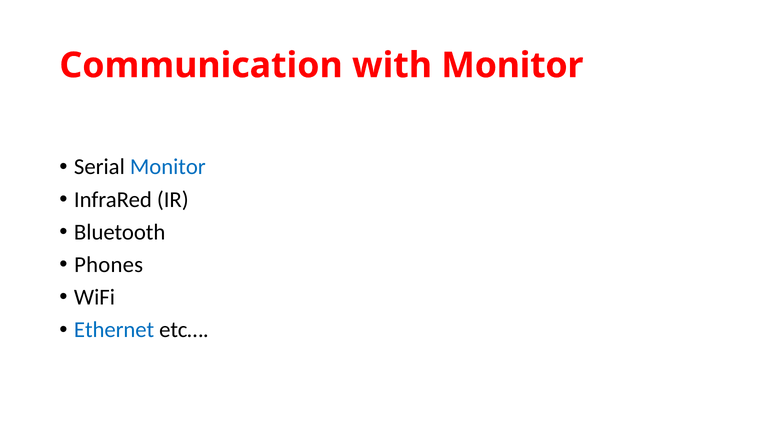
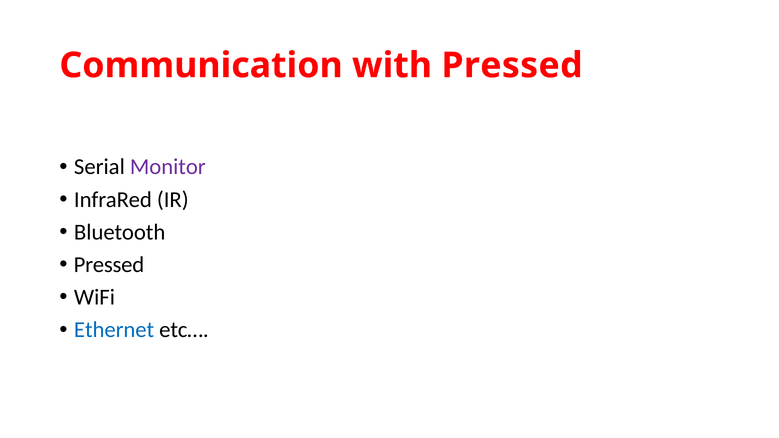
with Monitor: Monitor -> Pressed
Monitor at (168, 167) colour: blue -> purple
Phones at (109, 265): Phones -> Pressed
